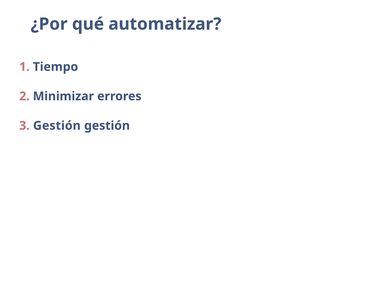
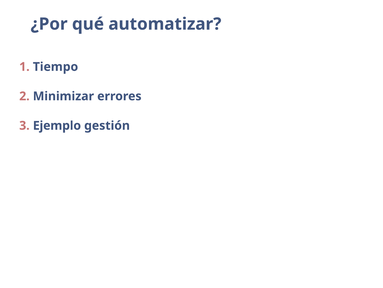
3 Gestión: Gestión -> Ejemplo
